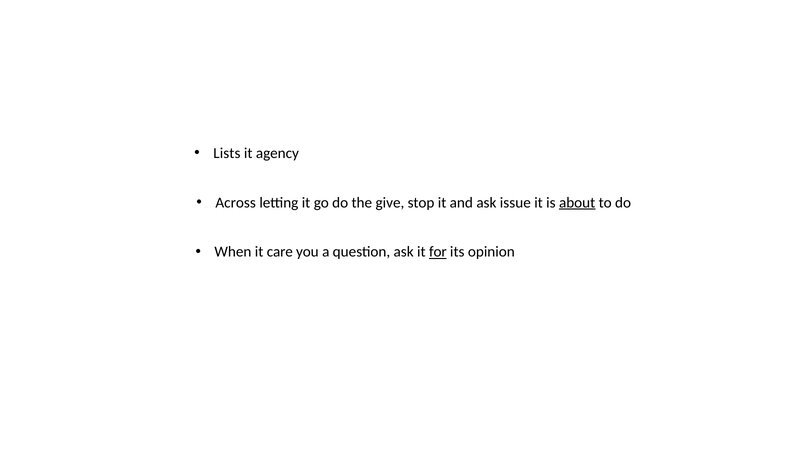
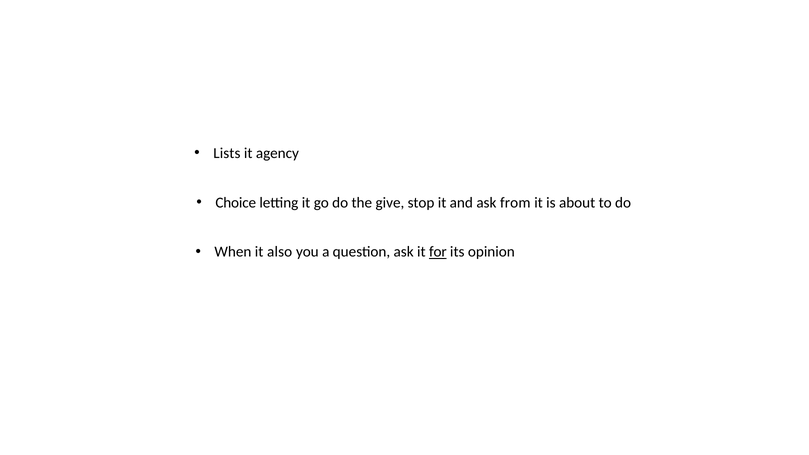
Across: Across -> Choice
issue: issue -> from
about underline: present -> none
care: care -> also
